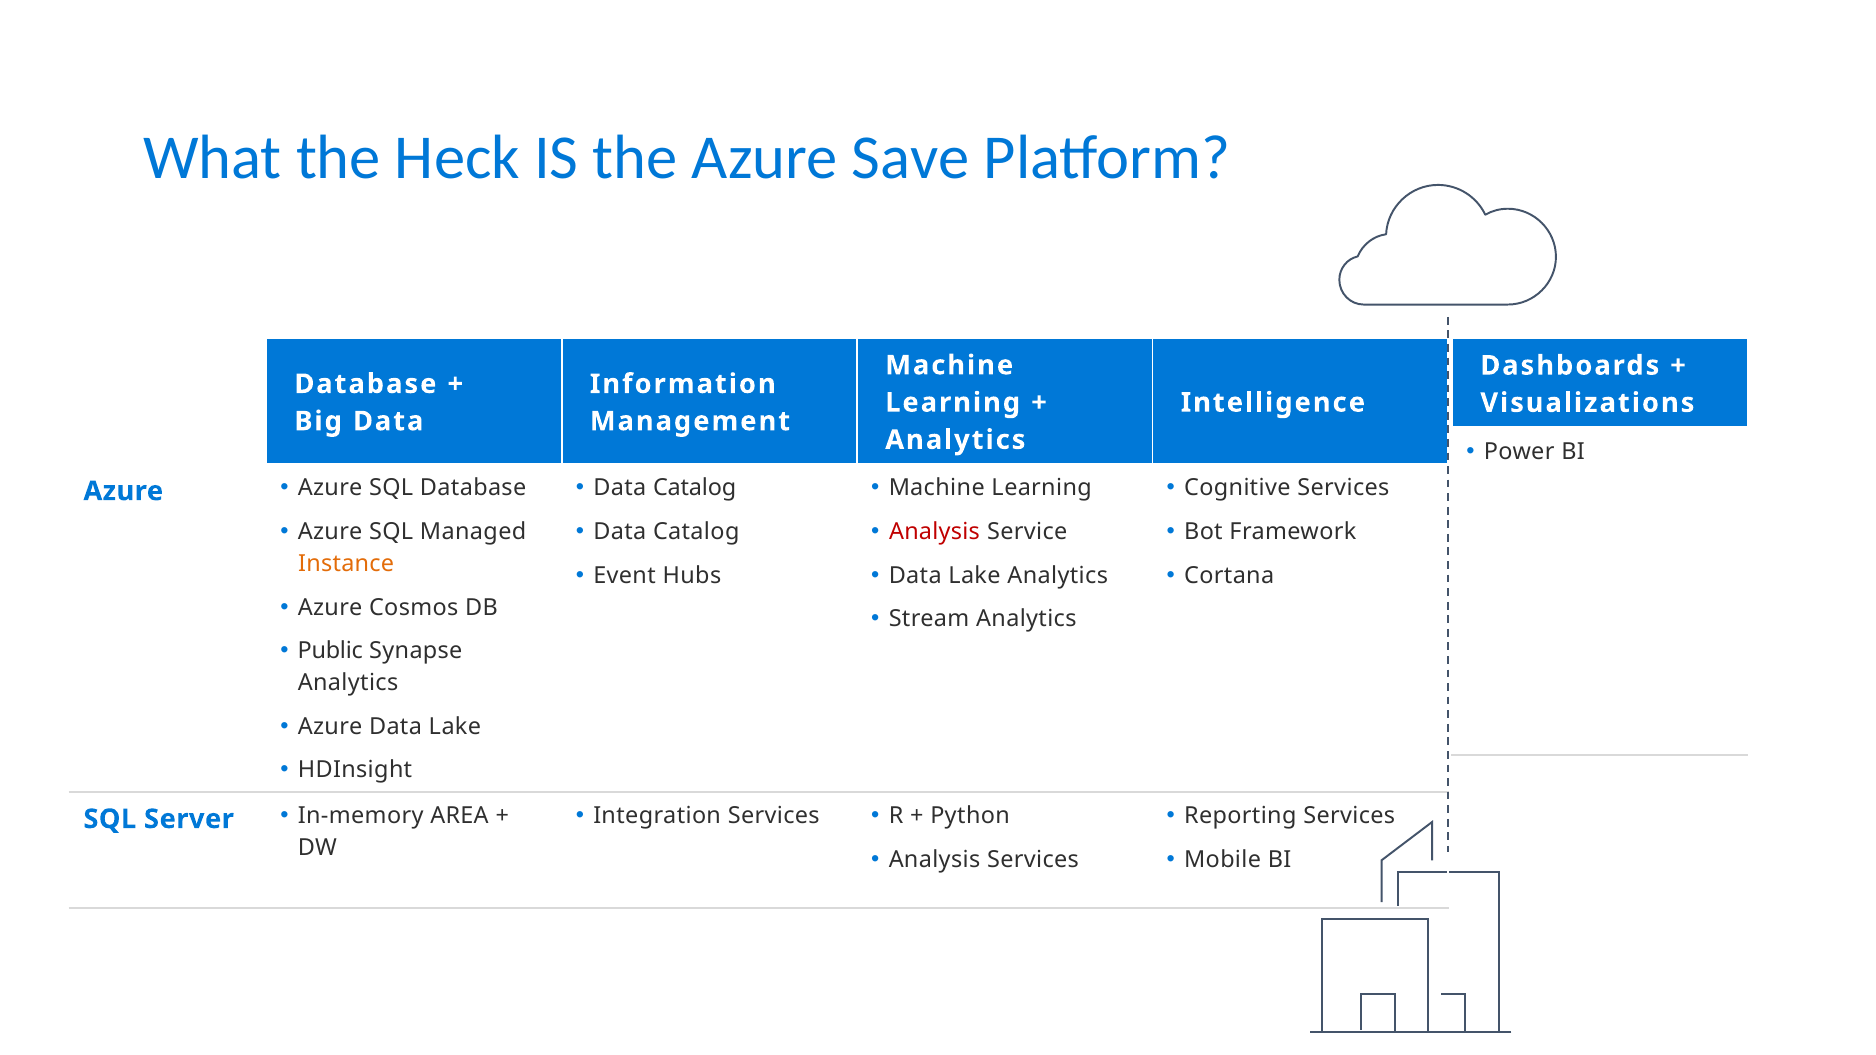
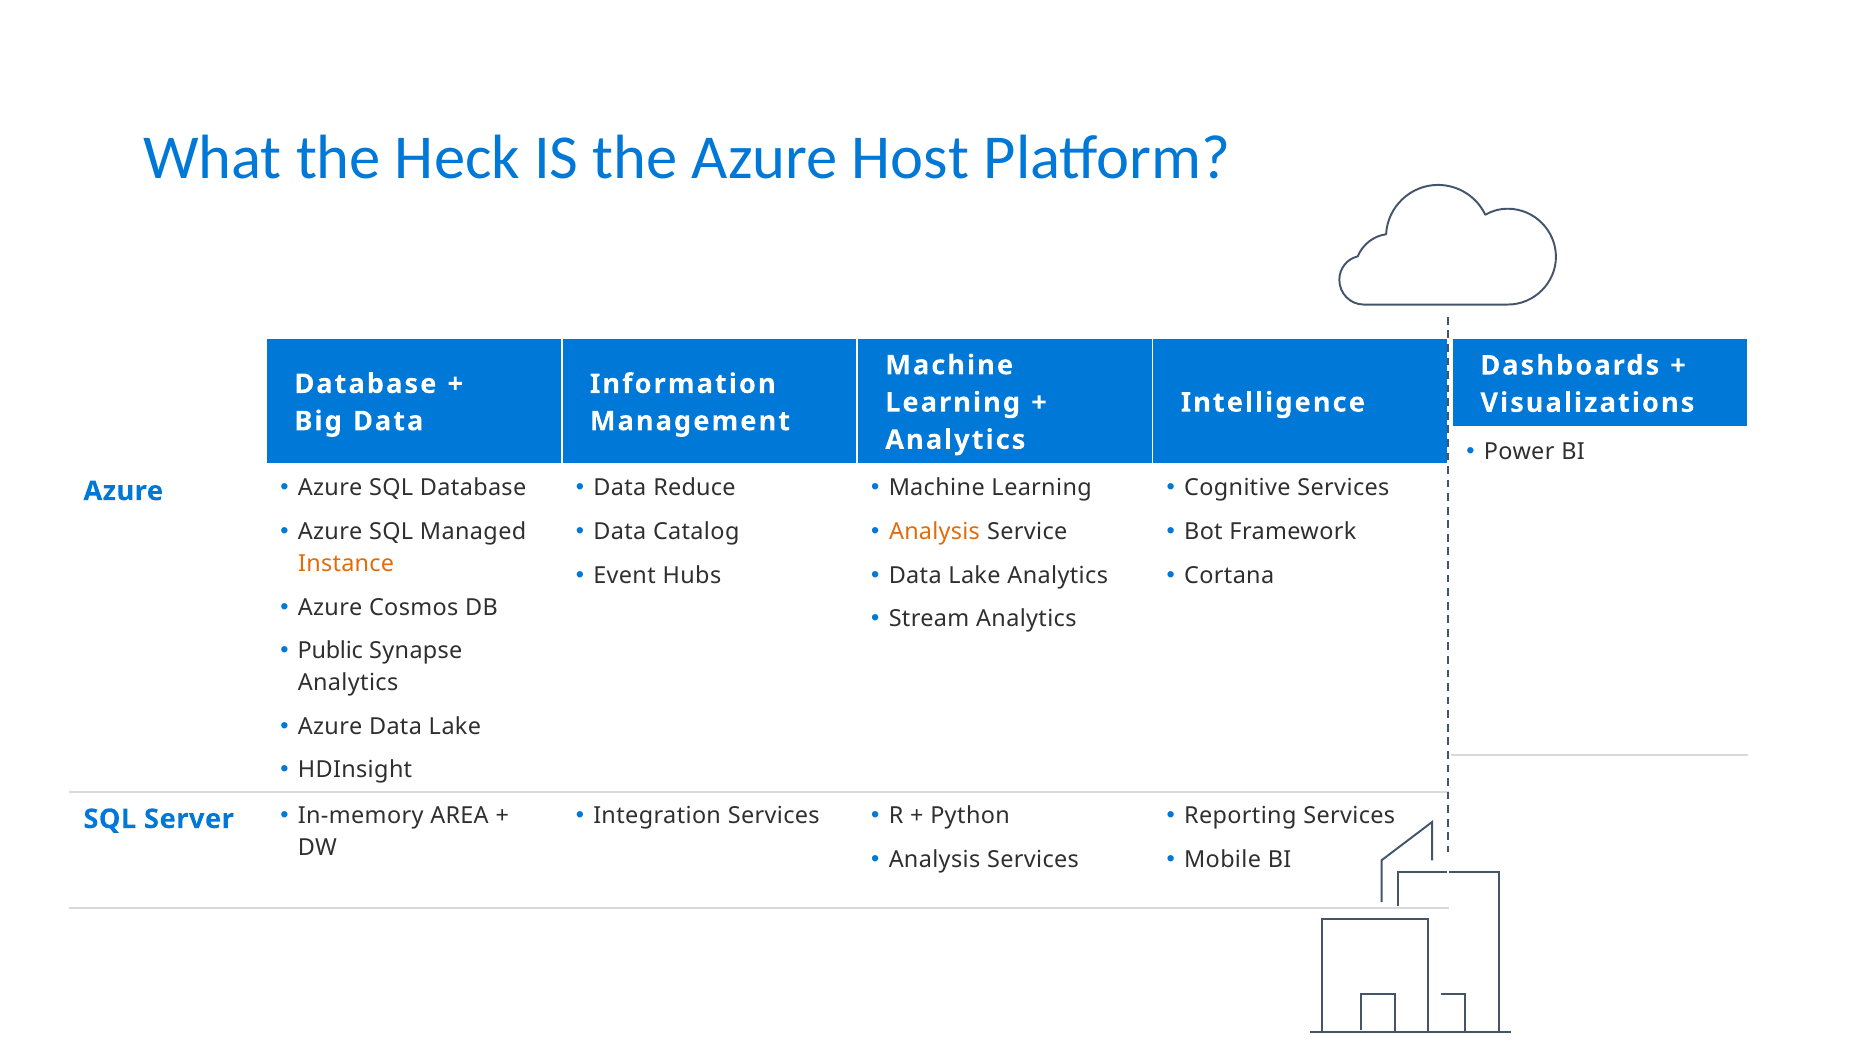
Save: Save -> Host
Catalog at (695, 488): Catalog -> Reduce
Analysis at (934, 532) colour: red -> orange
